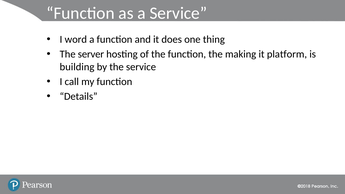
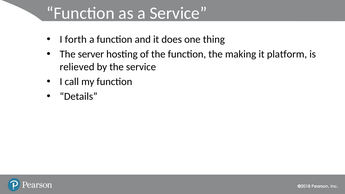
word: word -> forth
building: building -> relieved
